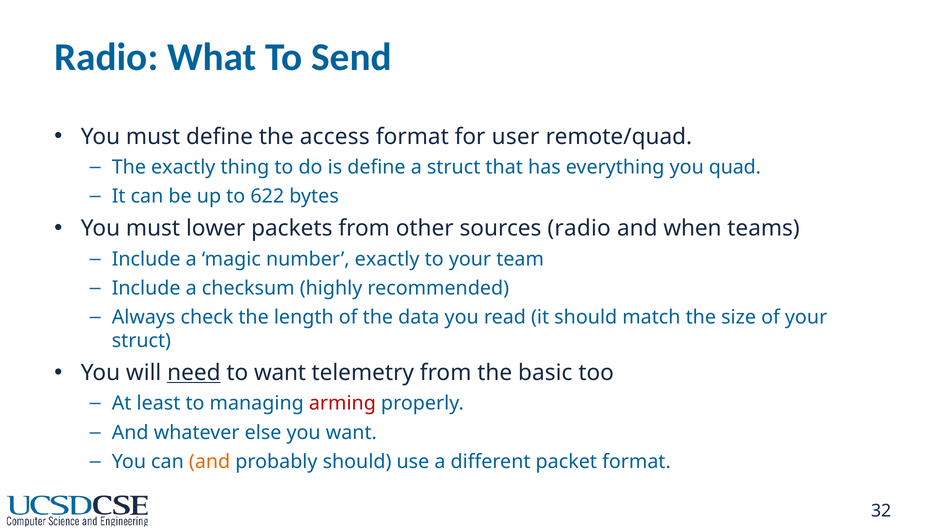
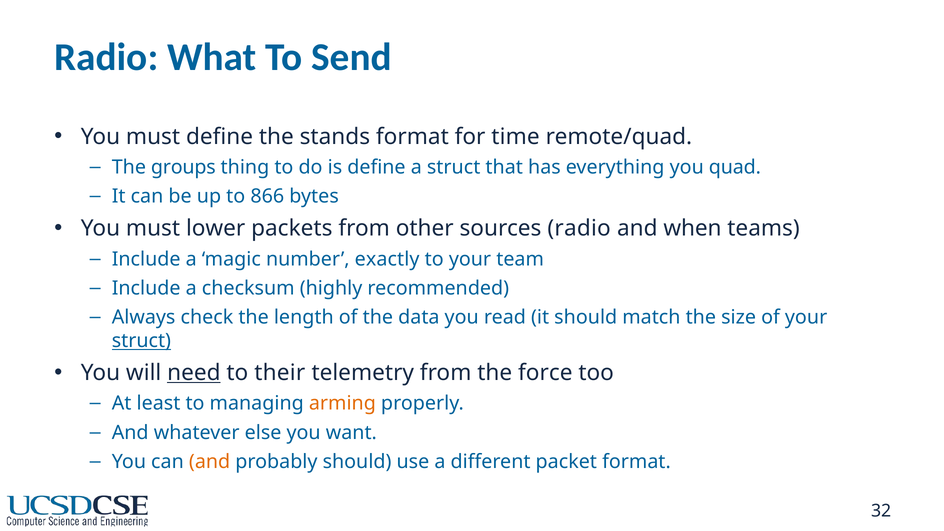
access: access -> stands
user: user -> time
The exactly: exactly -> groups
622: 622 -> 866
struct at (141, 341) underline: none -> present
to want: want -> their
basic: basic -> force
arming colour: red -> orange
